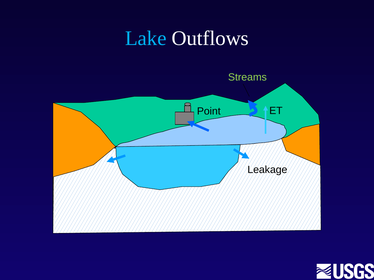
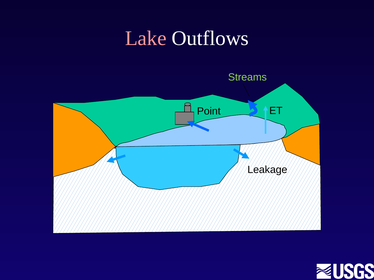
Lake colour: light blue -> pink
